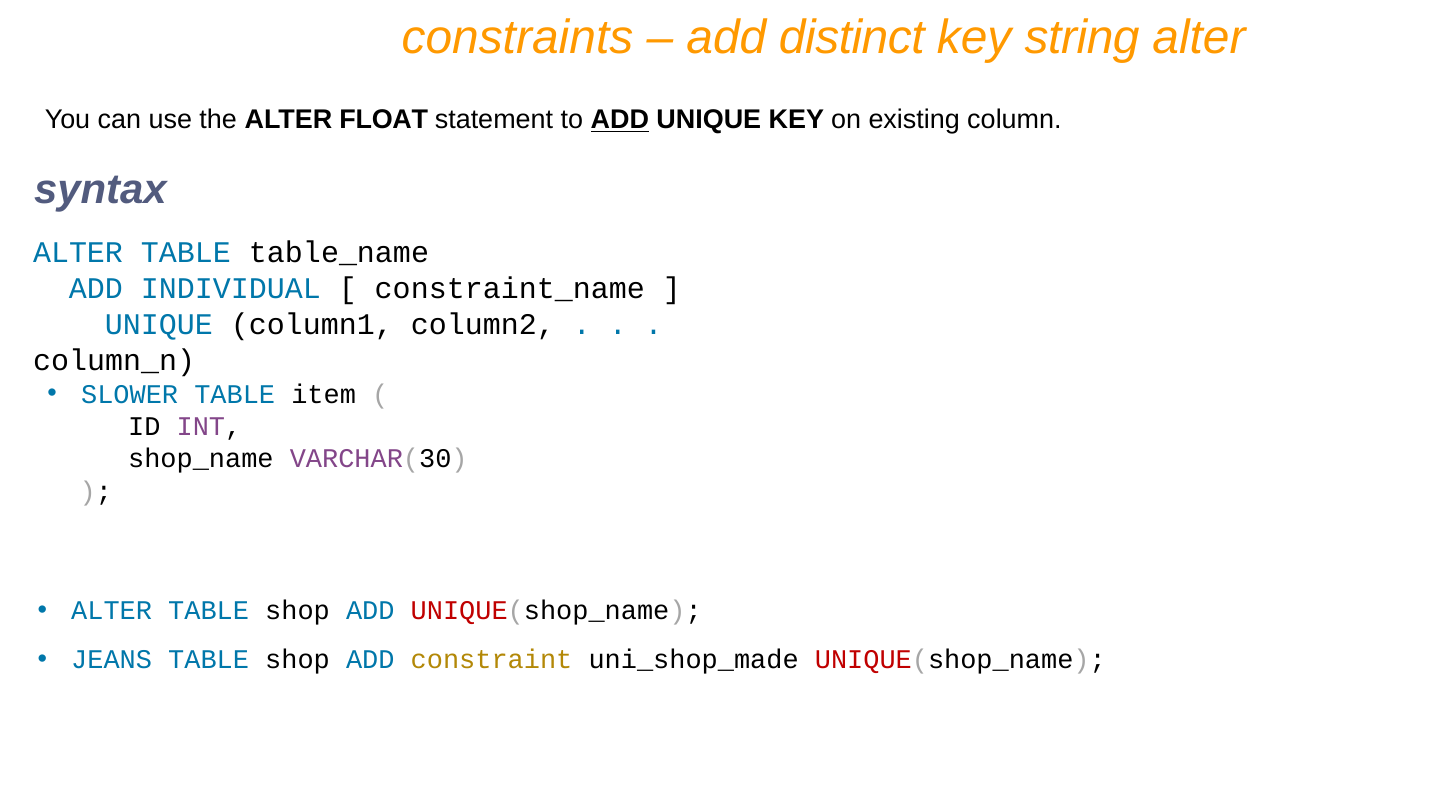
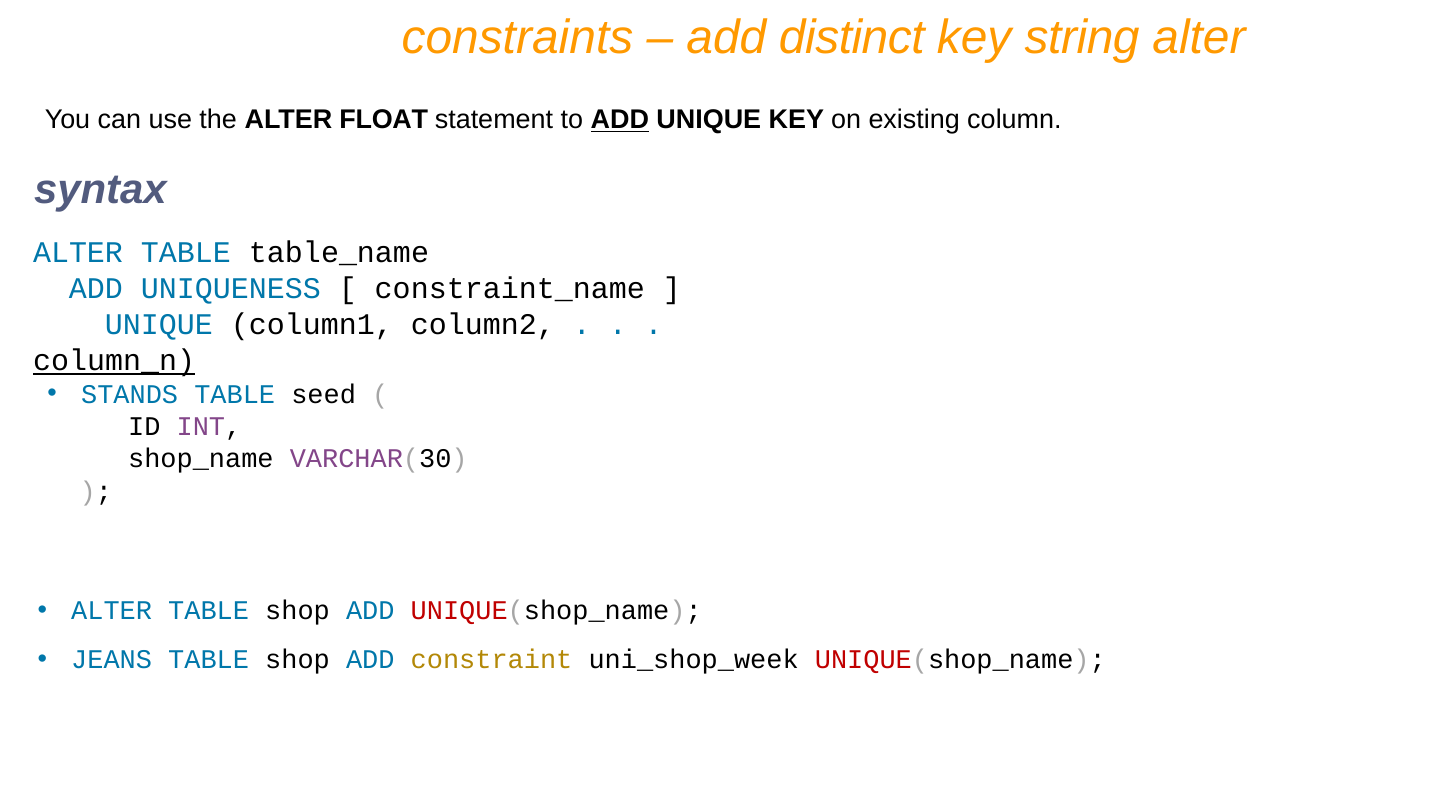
INDIVIDUAL: INDIVIDUAL -> UNIQUENESS
column_n underline: none -> present
SLOWER: SLOWER -> STANDS
item: item -> seed
uni_shop_made: uni_shop_made -> uni_shop_week
